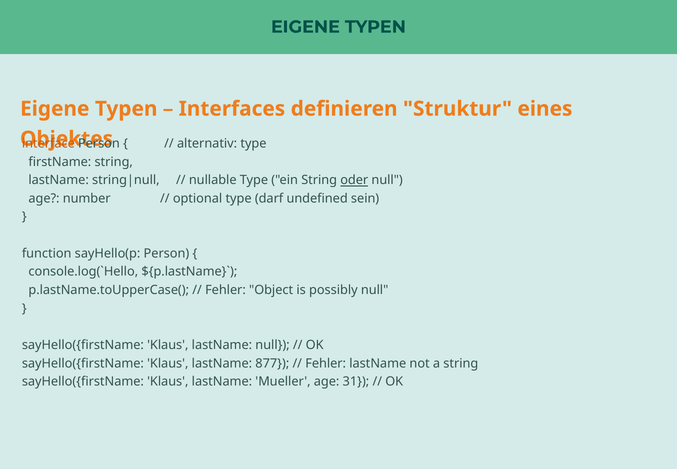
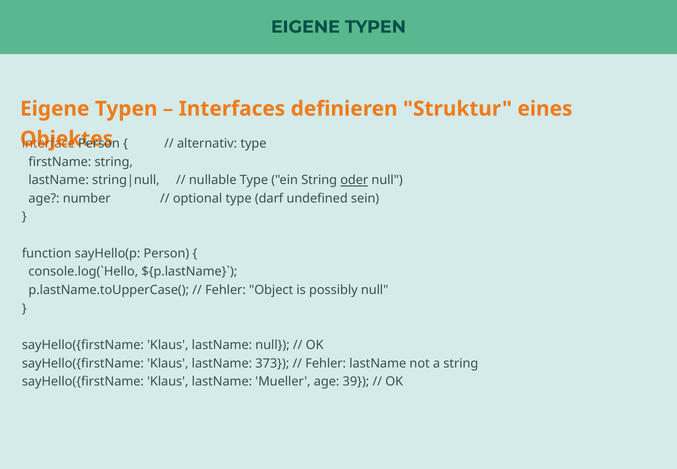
877: 877 -> 373
31: 31 -> 39
